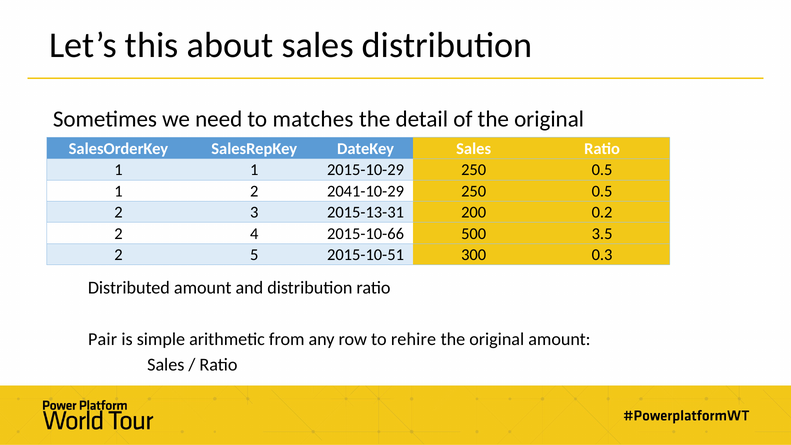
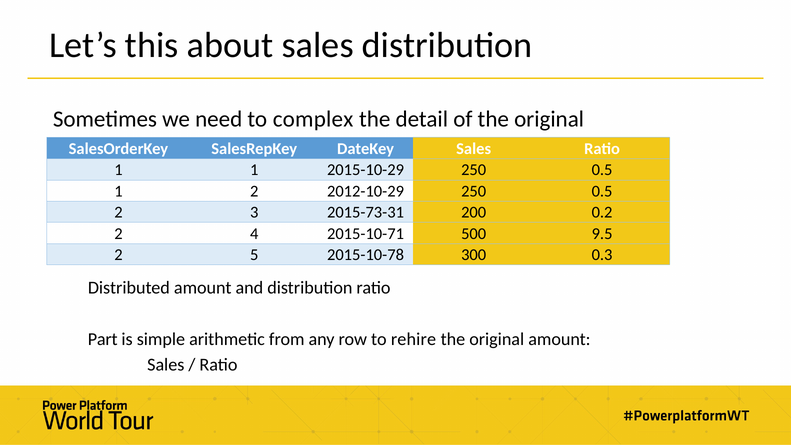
matches: matches -> complex
2041-10-29: 2041-10-29 -> 2012-10-29
2015-13-31: 2015-13-31 -> 2015-73-31
2015-10-66: 2015-10-66 -> 2015-10-71
3.5: 3.5 -> 9.5
2015-10-51: 2015-10-51 -> 2015-10-78
Pair: Pair -> Part
